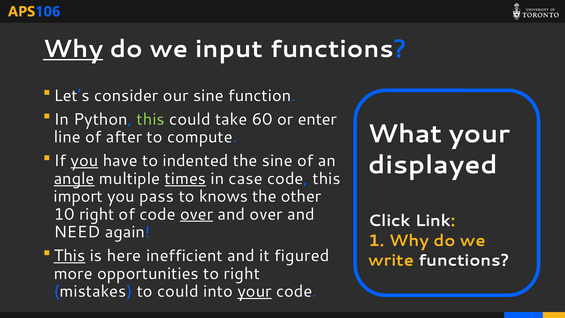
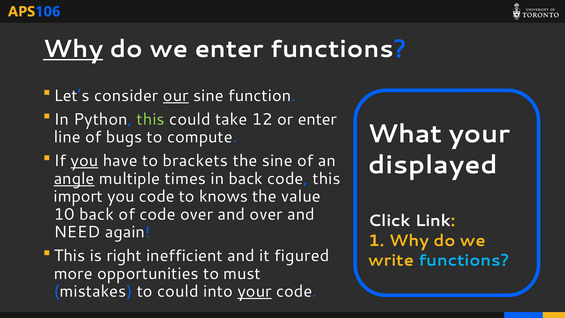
we input: input -> enter
our underline: none -> present
60: 60 -> 12
after: after -> bugs
indented: indented -> brackets
times underline: present -> none
in case: case -> back
you pass: pass -> code
other: other -> value
10 right: right -> back
over at (197, 214) underline: present -> none
This at (69, 256) underline: present -> none
here: here -> right
functions at (464, 260) colour: white -> light blue
to right: right -> must
